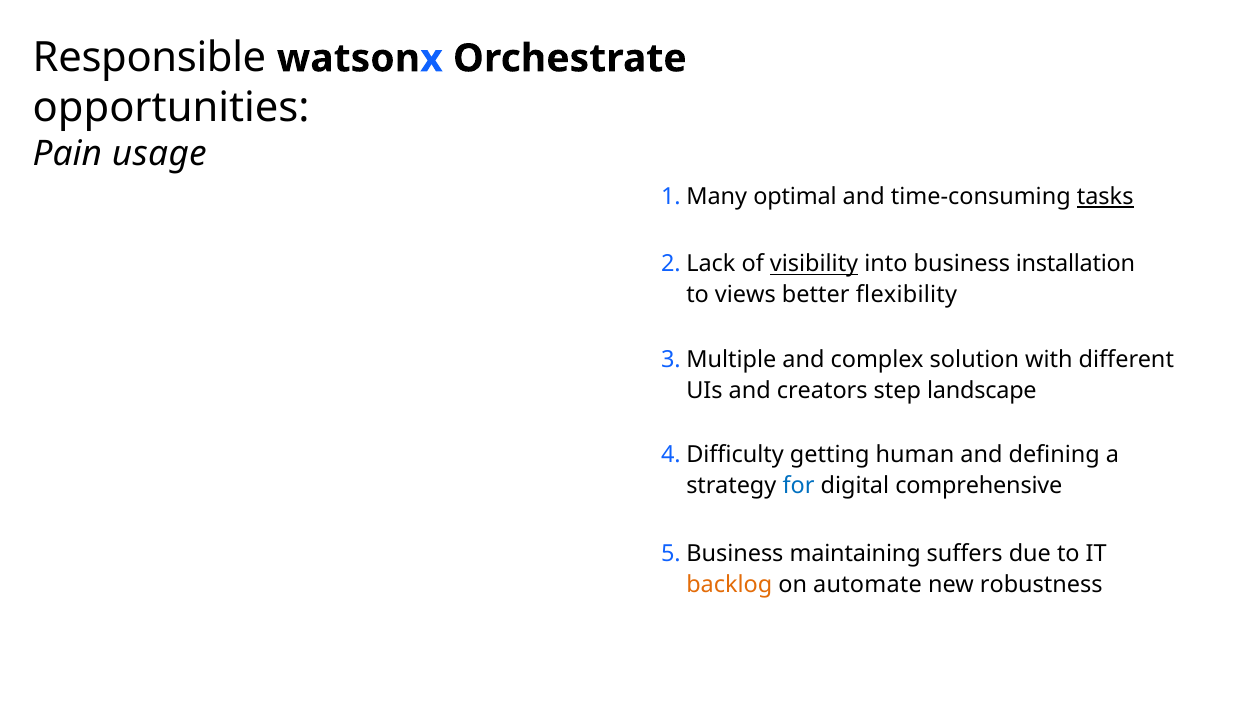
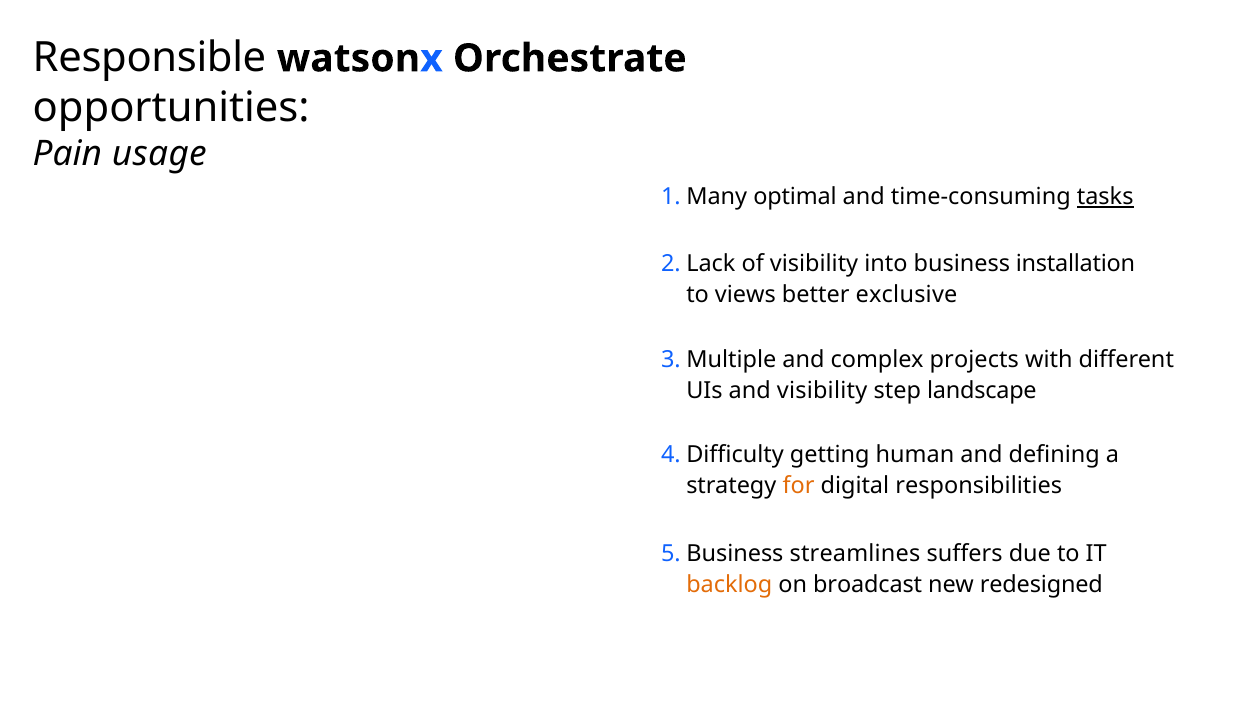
visibility at (814, 264) underline: present -> none
flexibility: flexibility -> exclusive
solution: solution -> projects
and creators: creators -> visibility
for colour: blue -> orange
comprehensive: comprehensive -> responsibilities
maintaining: maintaining -> streamlines
automate: automate -> broadcast
robustness: robustness -> redesigned
